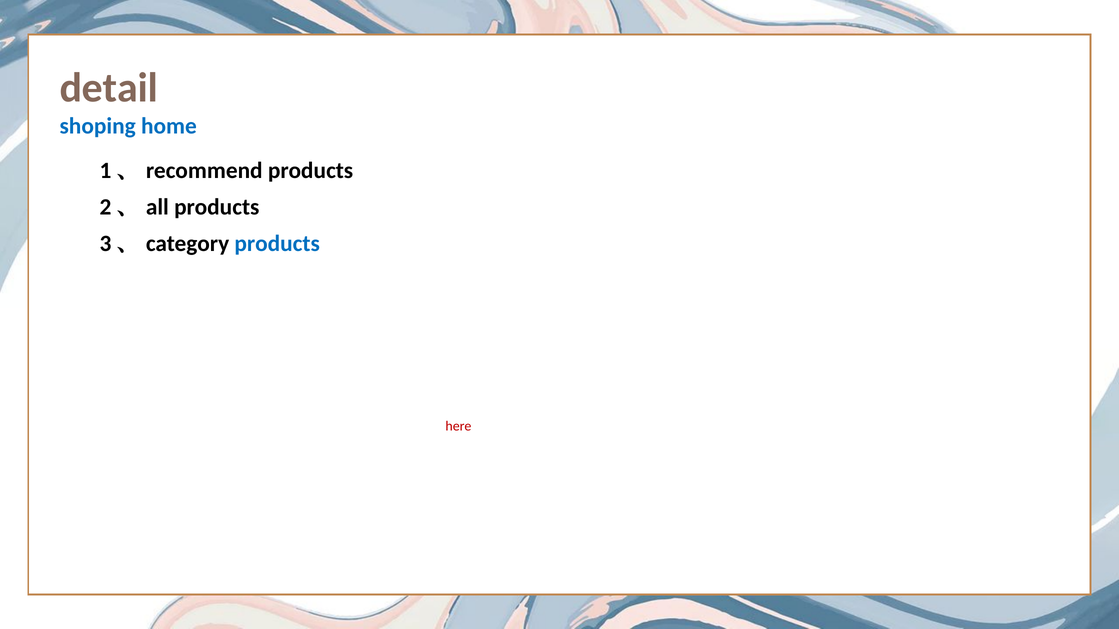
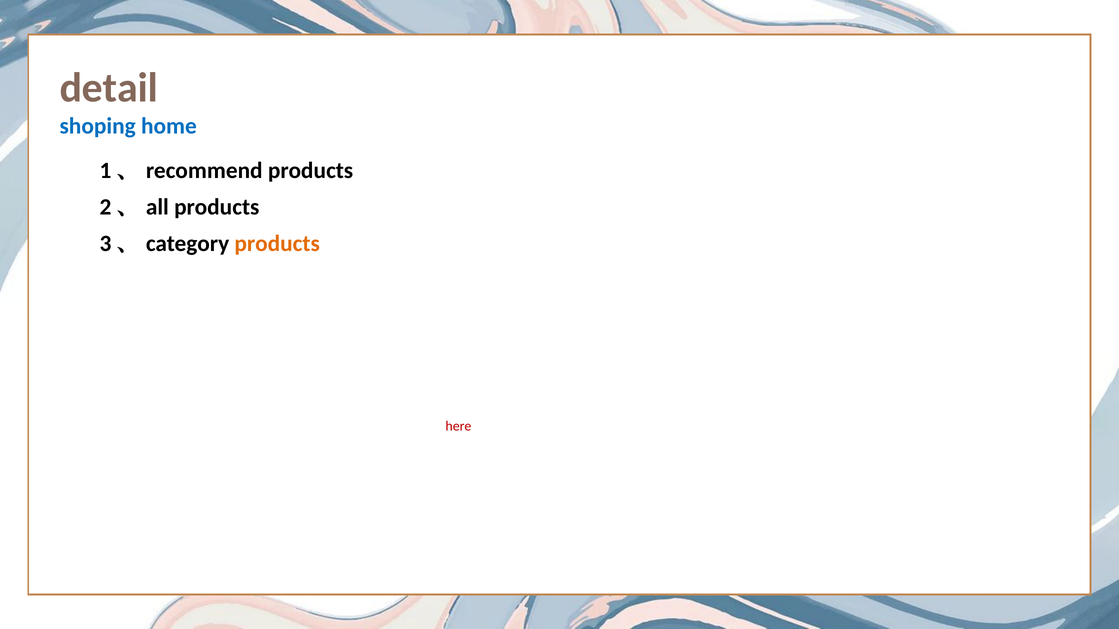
products at (277, 243) colour: blue -> orange
